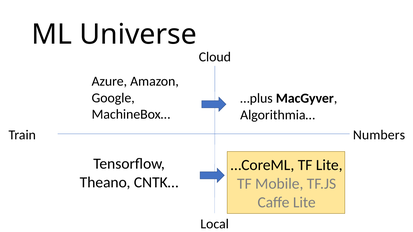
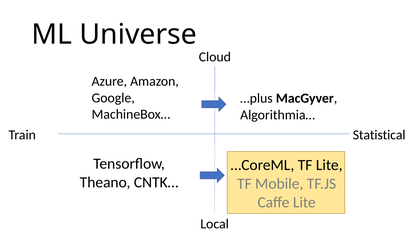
Numbers: Numbers -> Statistical
